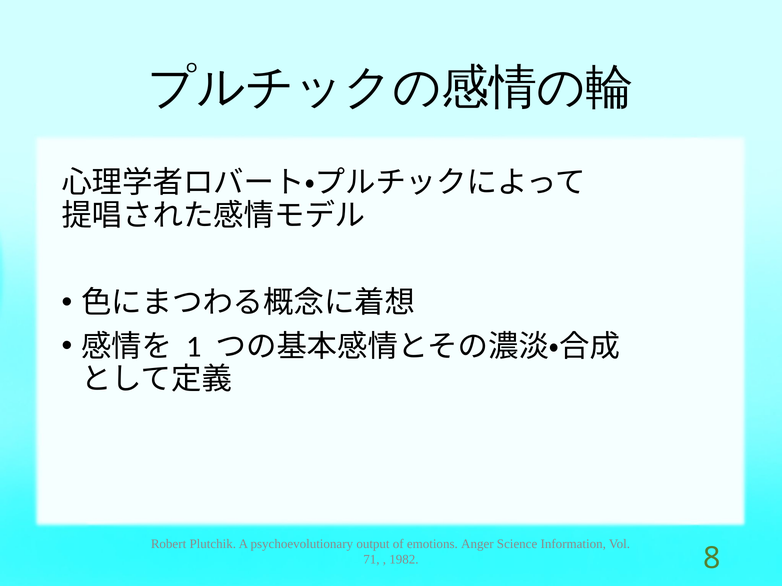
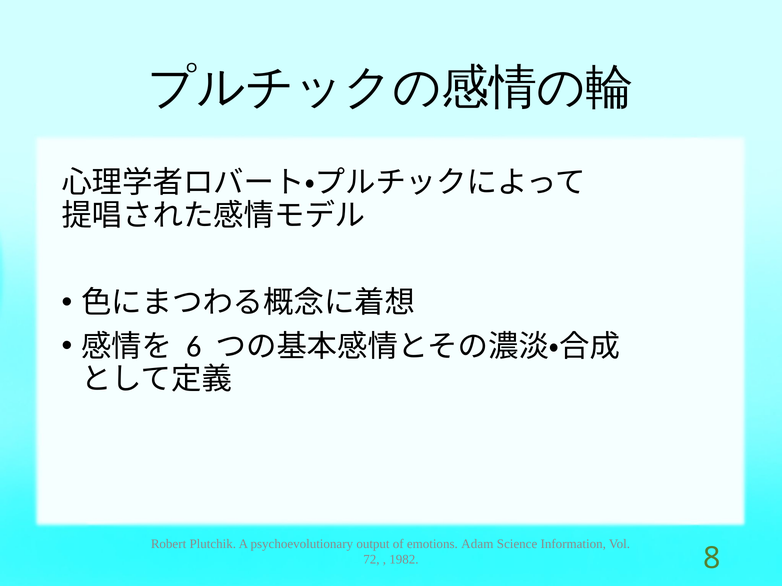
1: 1 -> 6
Anger: Anger -> Adam
71: 71 -> 72
